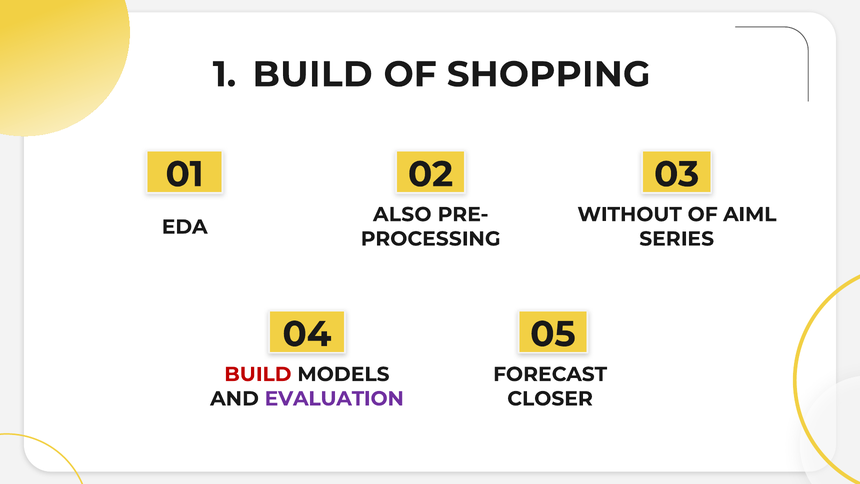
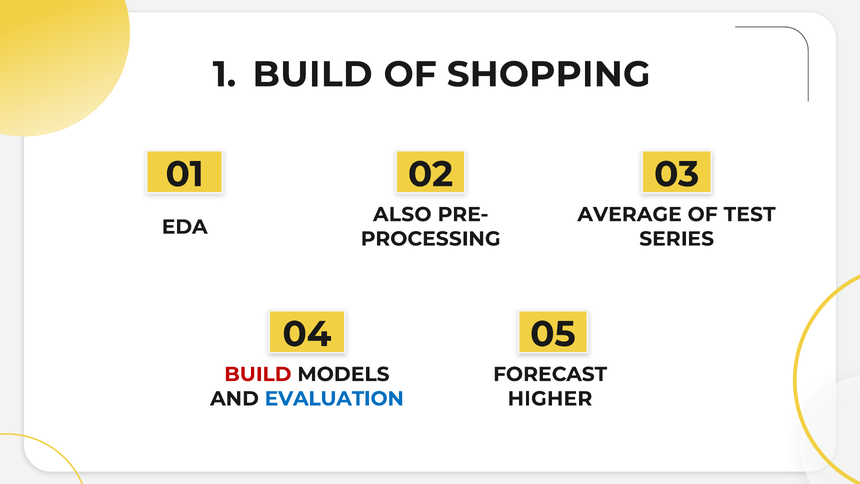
WITHOUT: WITHOUT -> AVERAGE
AIML: AIML -> TEST
EVALUATION colour: purple -> blue
CLOSER: CLOSER -> HIGHER
